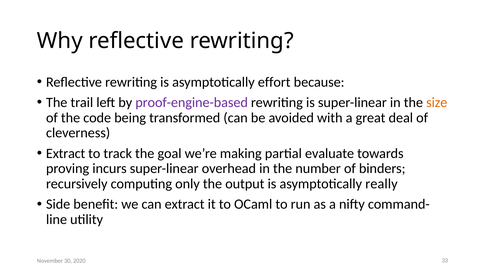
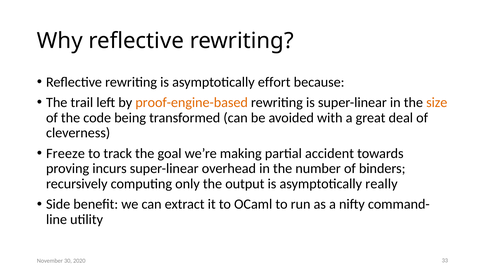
proof-engine-based colour: purple -> orange
Extract at (66, 153): Extract -> Freeze
evaluate: evaluate -> accident
